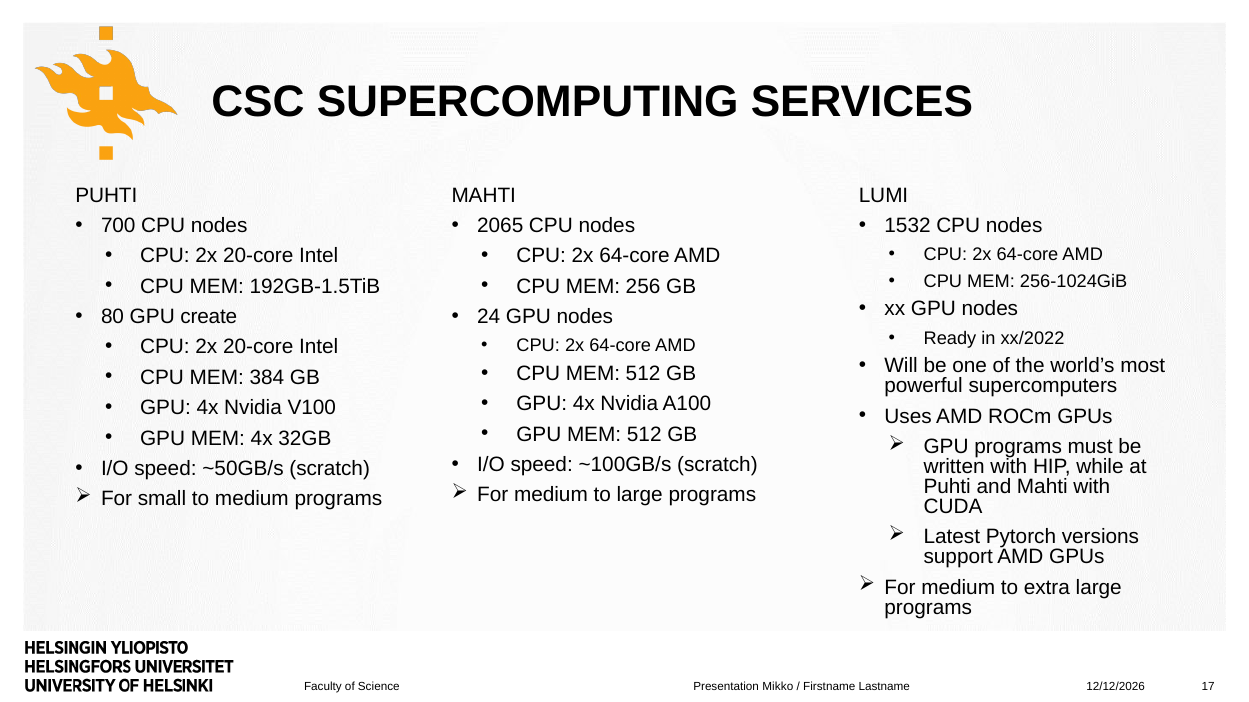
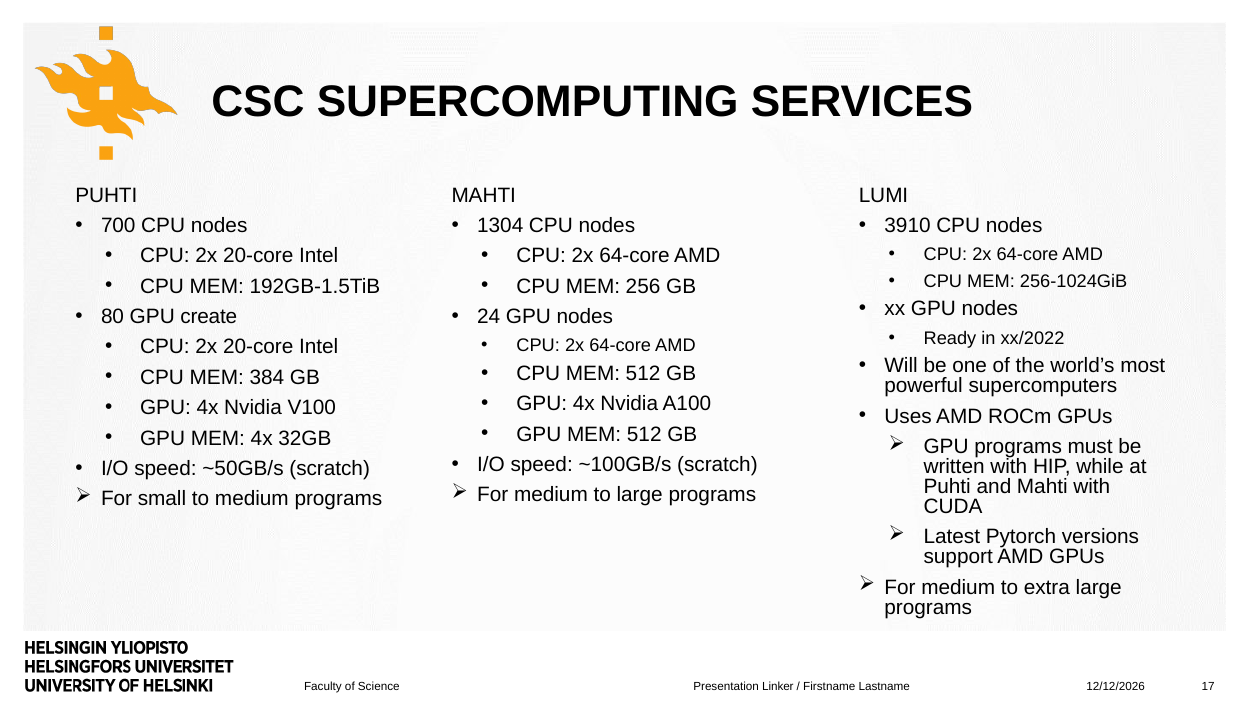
2065: 2065 -> 1304
1532: 1532 -> 3910
Mikko: Mikko -> Linker
